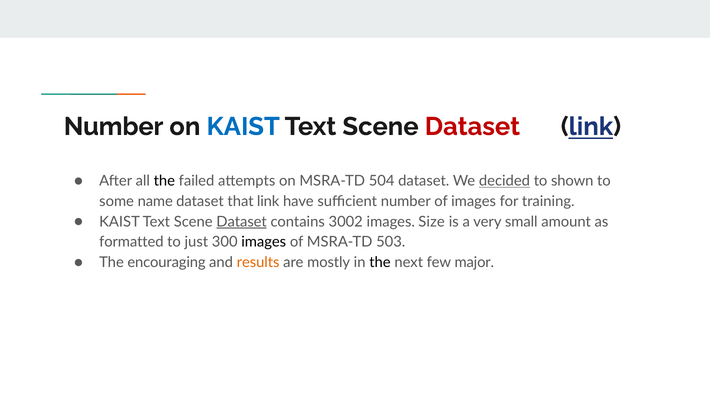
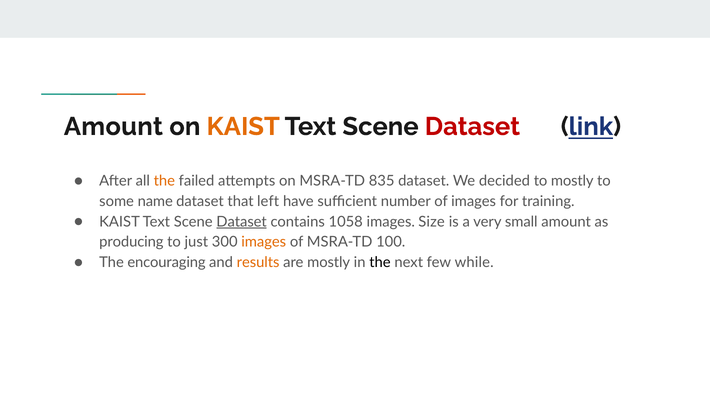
Number at (114, 127): Number -> Amount
KAIST at (243, 127) colour: blue -> orange
the at (164, 181) colour: black -> orange
504: 504 -> 835
decided underline: present -> none
to shown: shown -> mostly
that link: link -> left
3002: 3002 -> 1058
formatted: formatted -> producing
images at (264, 242) colour: black -> orange
503: 503 -> 100
major: major -> while
